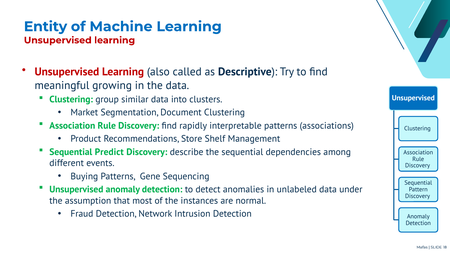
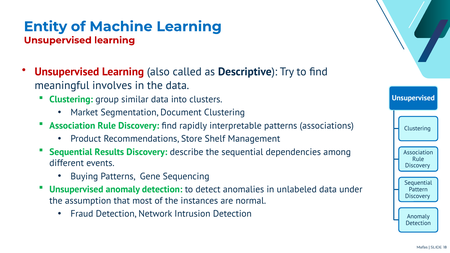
growing: growing -> involves
Predict: Predict -> Results
